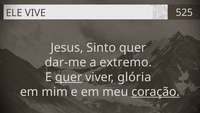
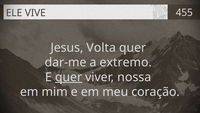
525: 525 -> 455
Sinto: Sinto -> Volta
glória: glória -> nossa
coração underline: present -> none
